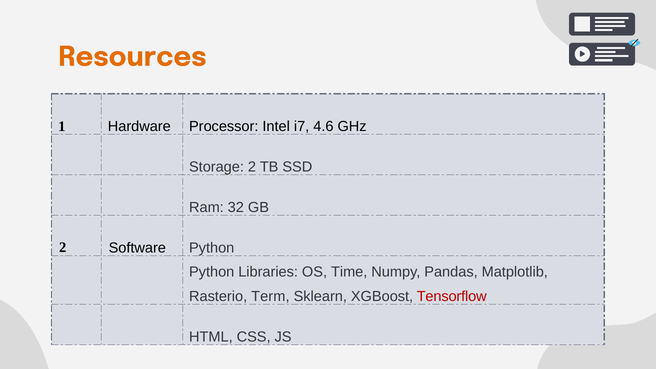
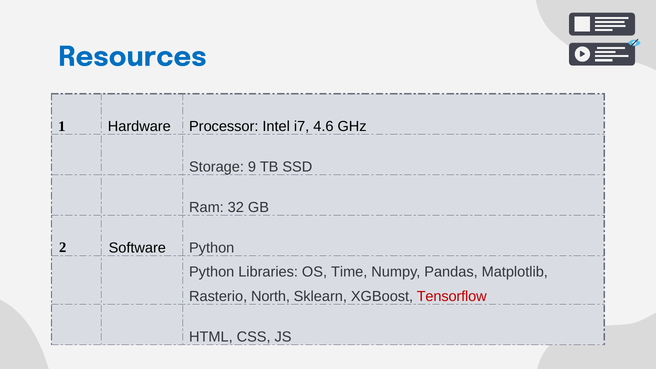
Resources colour: orange -> blue
Storage 2: 2 -> 9
Term: Term -> North
